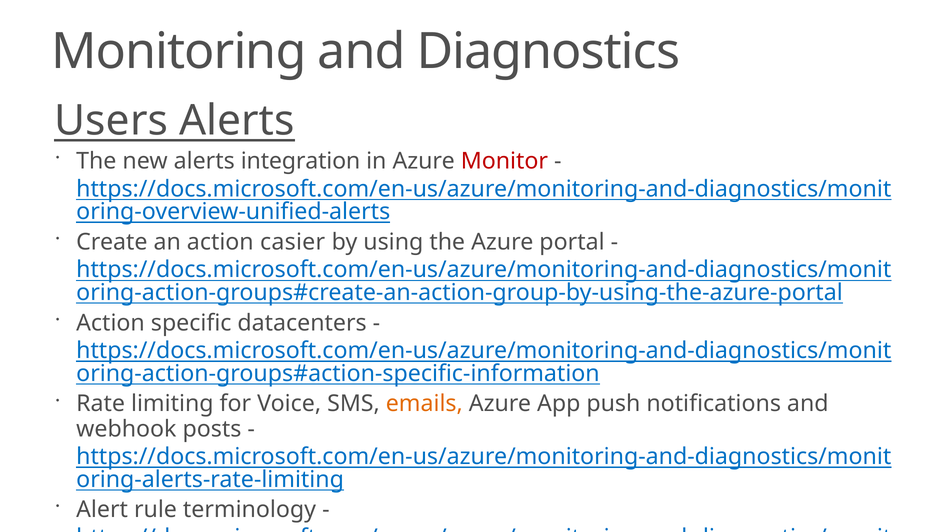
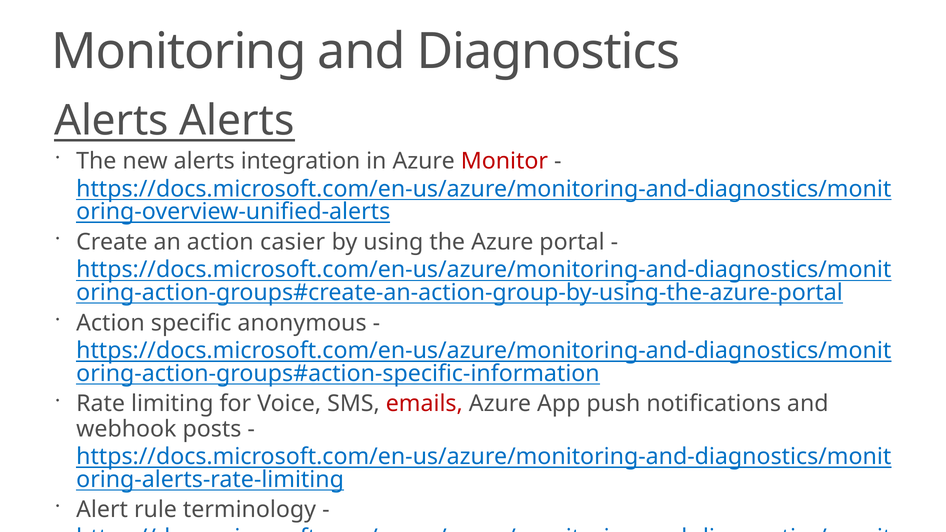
Users at (111, 121): Users -> Alerts
datacenters: datacenters -> anonymous
emails colour: orange -> red
